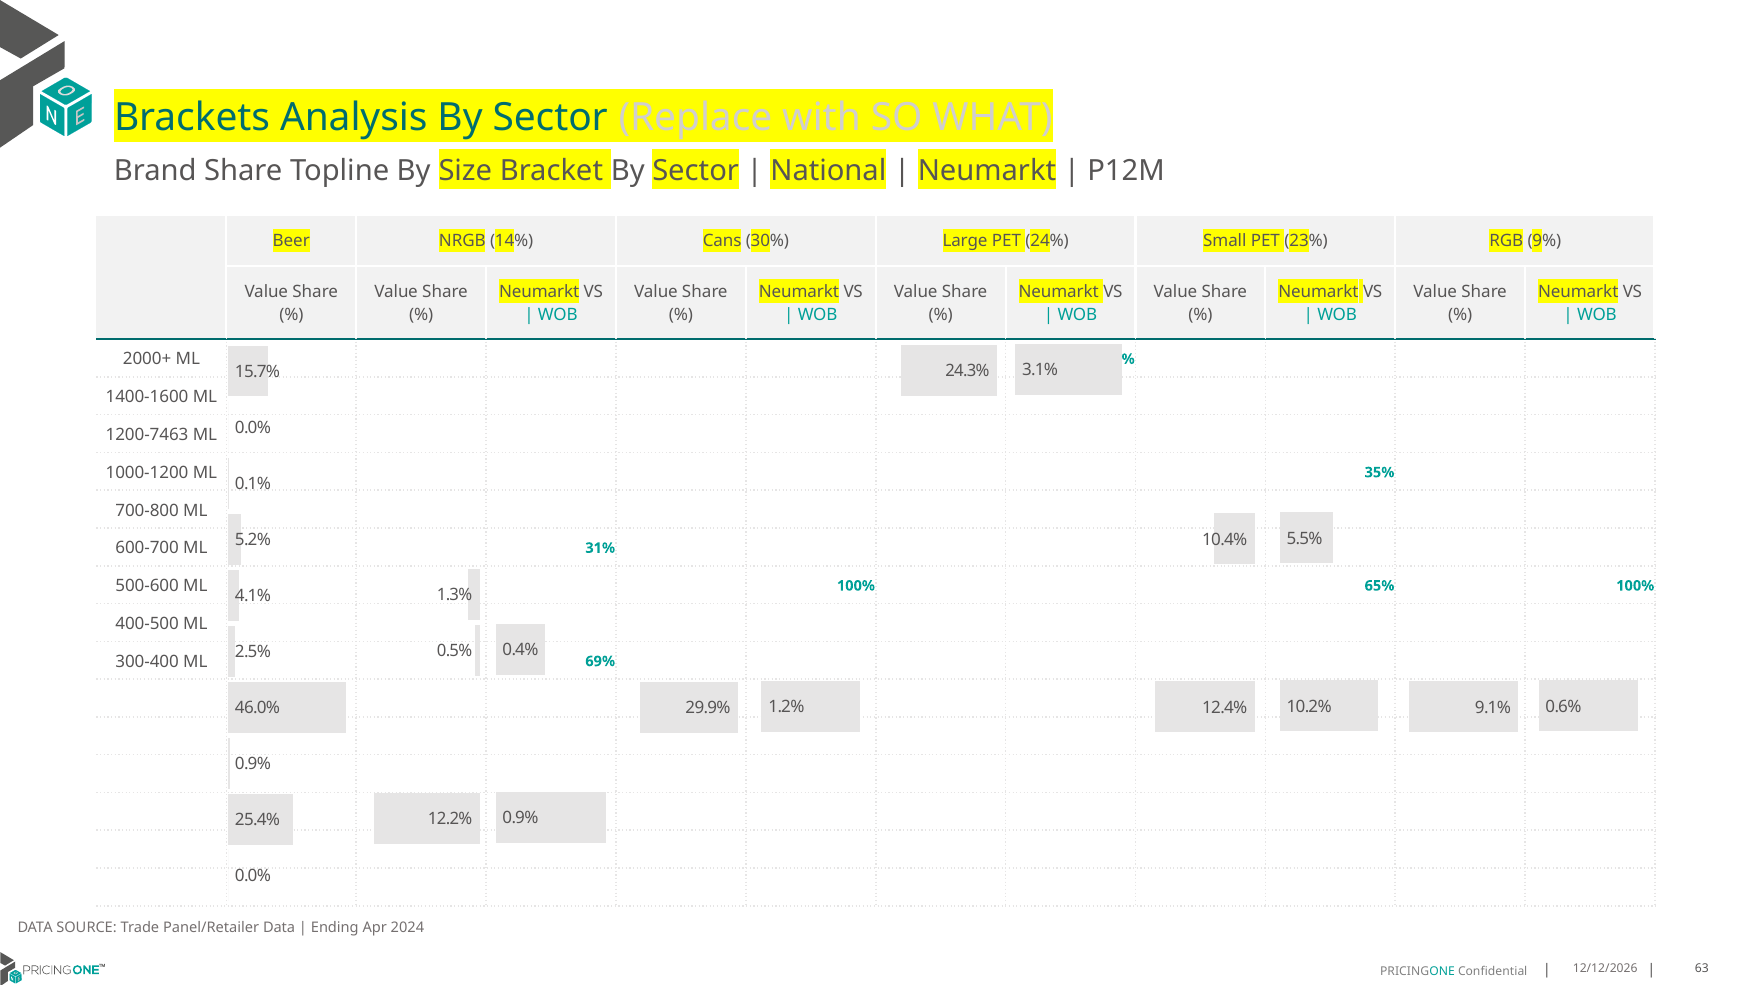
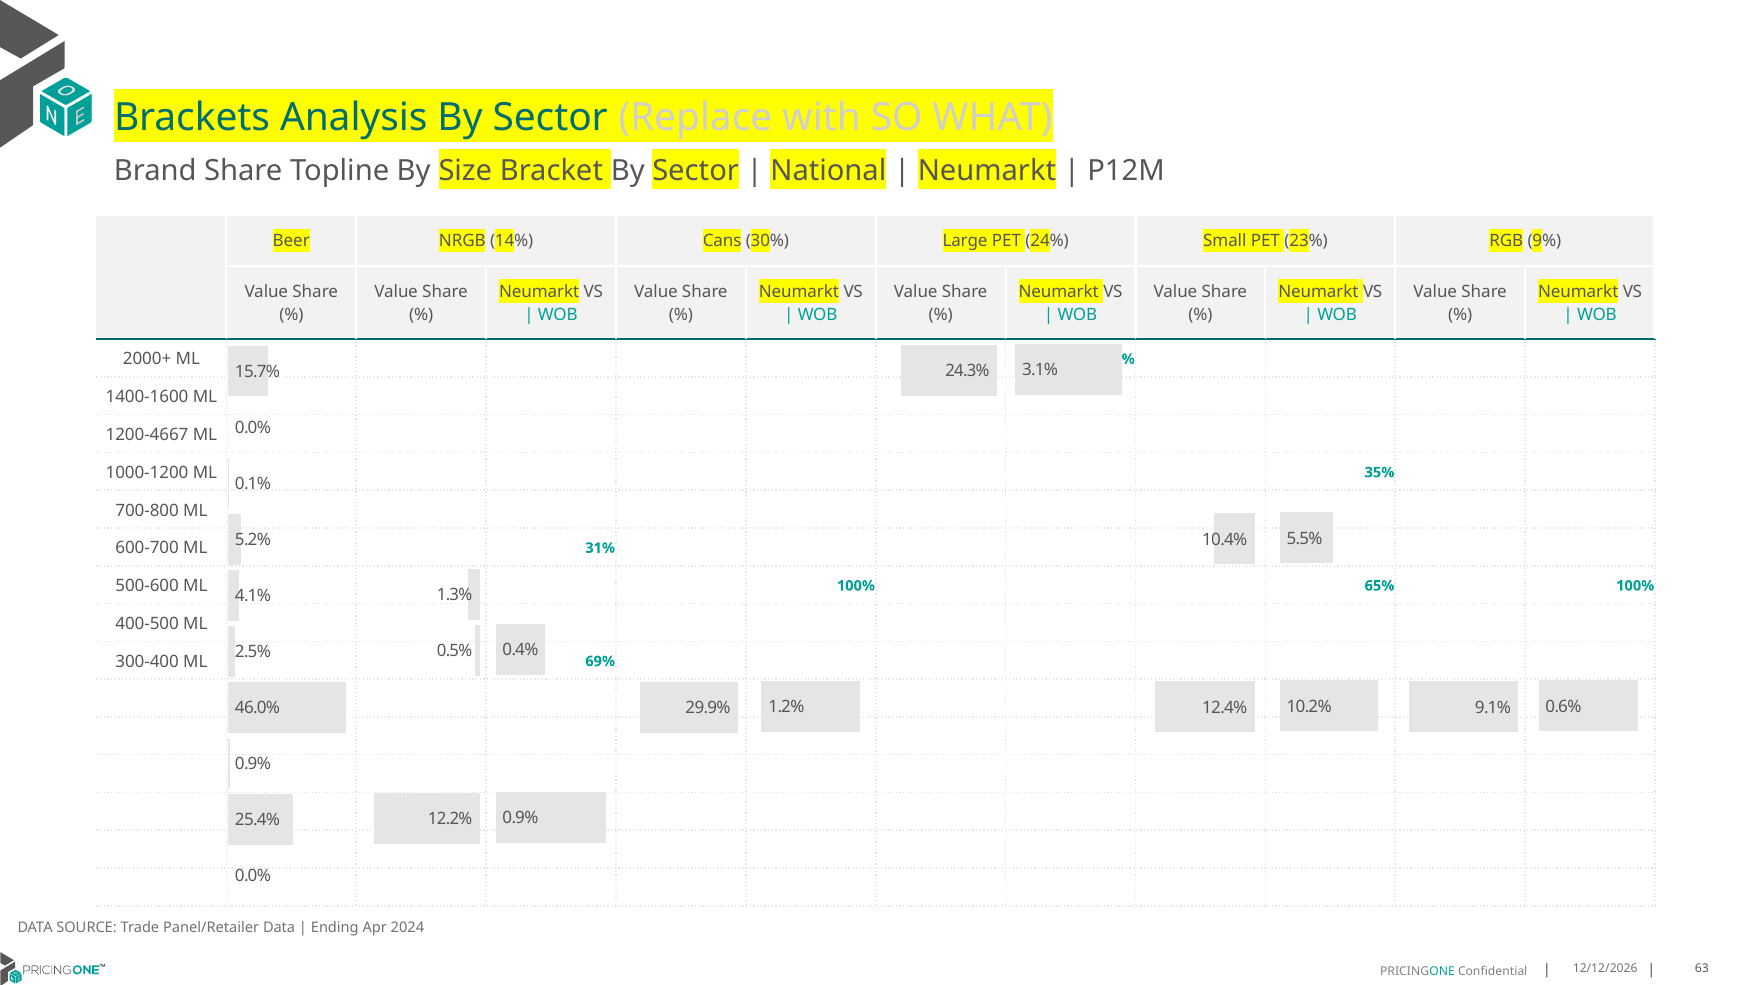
1200-7463: 1200-7463 -> 1200-4667
